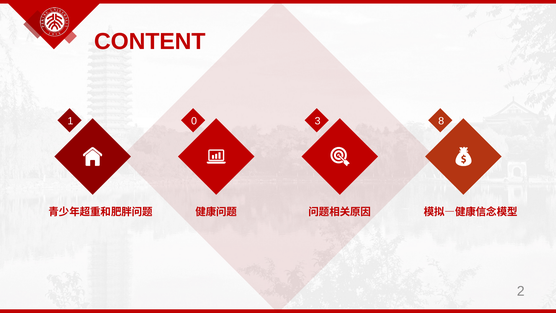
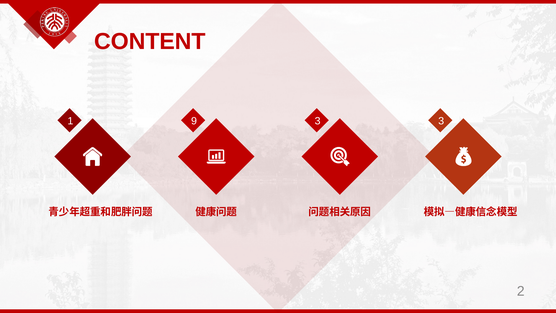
0: 0 -> 9
3 8: 8 -> 3
